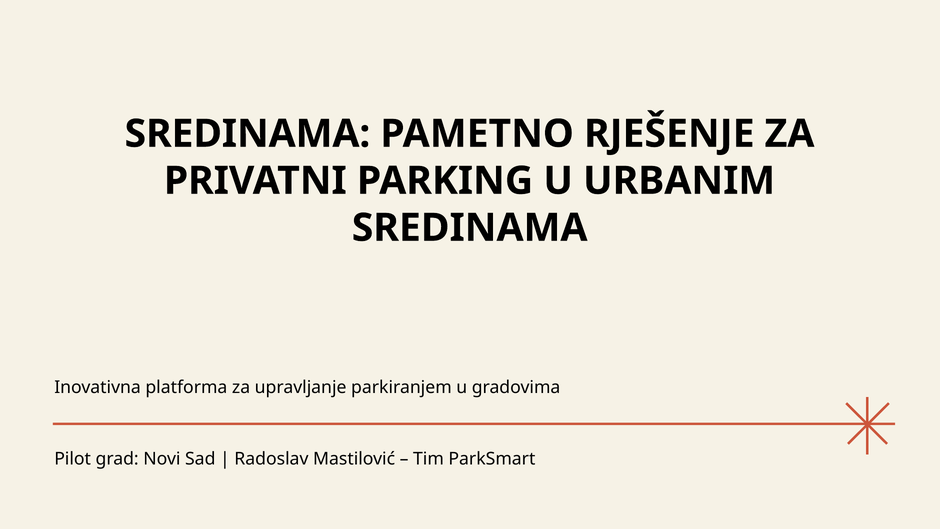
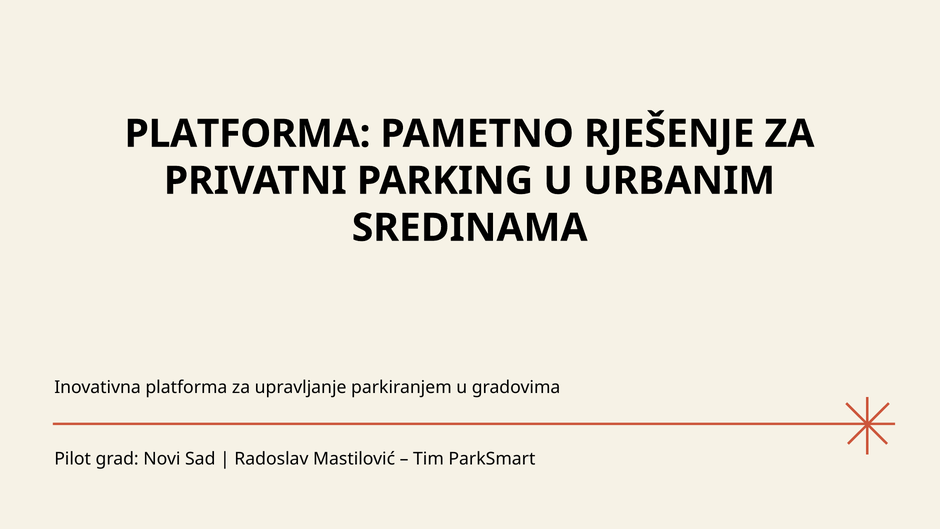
SREDINAMA at (247, 134): SREDINAMA -> PLATFORMA
